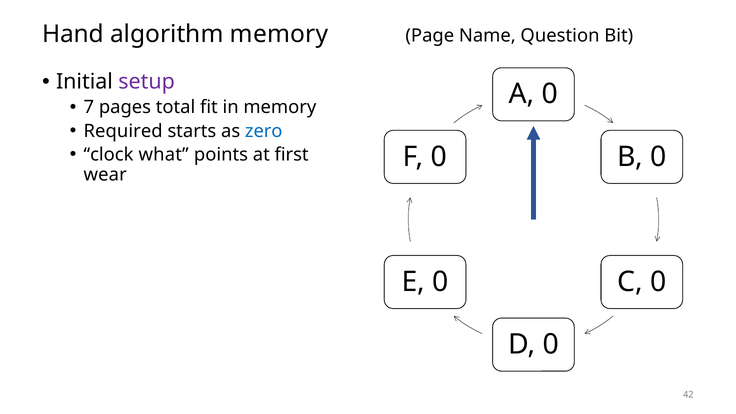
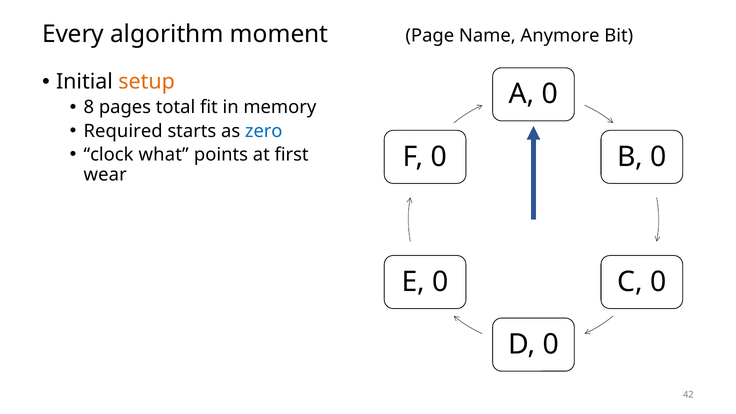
Hand: Hand -> Every
algorithm memory: memory -> moment
Question: Question -> Anymore
setup colour: purple -> orange
7: 7 -> 8
